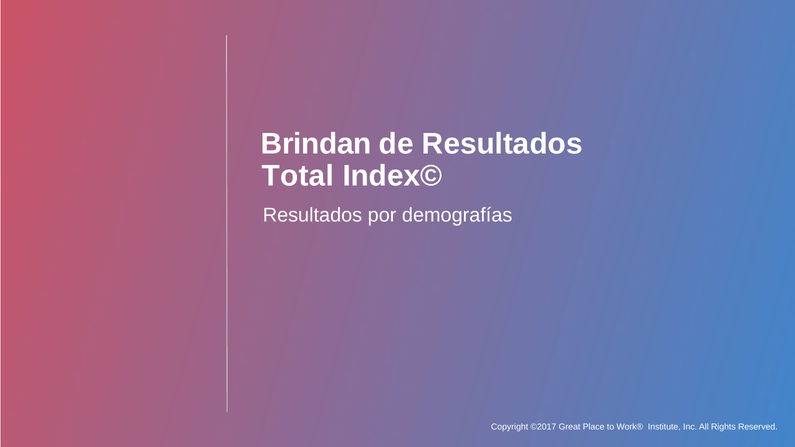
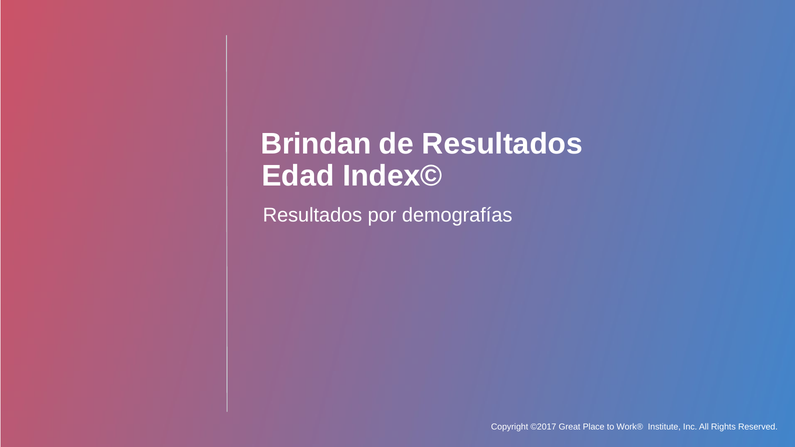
Total: Total -> Edad
